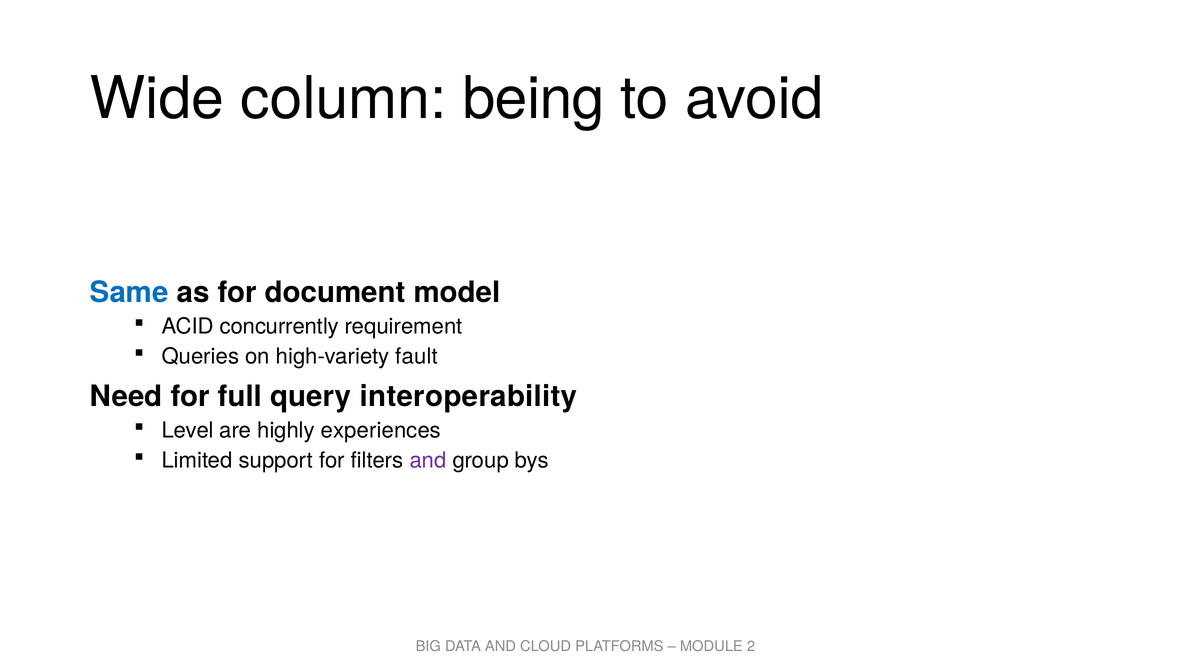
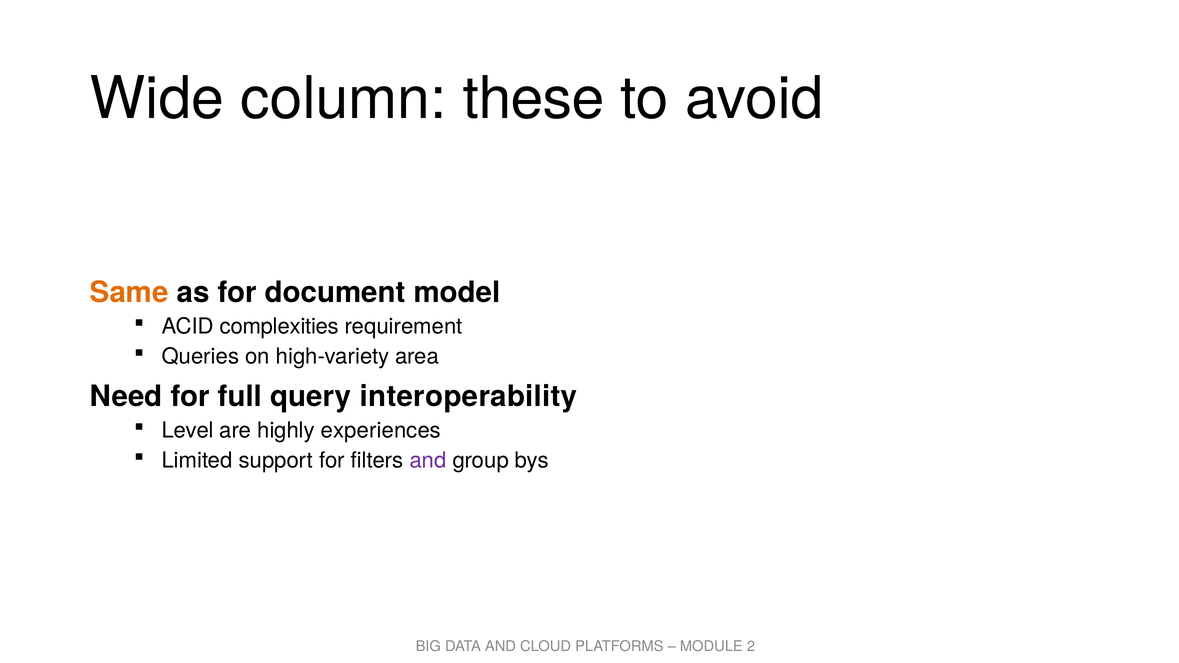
being: being -> these
Same colour: blue -> orange
concurrently: concurrently -> complexities
fault: fault -> area
